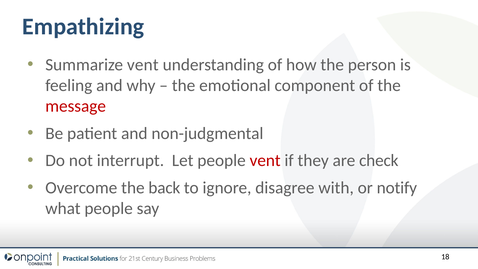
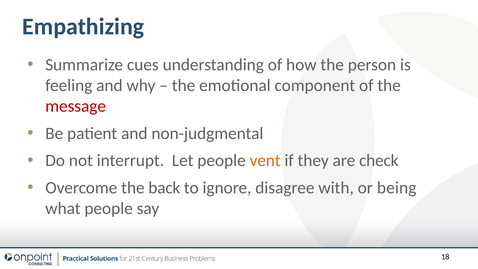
Summarize vent: vent -> cues
vent at (265, 161) colour: red -> orange
notify: notify -> being
